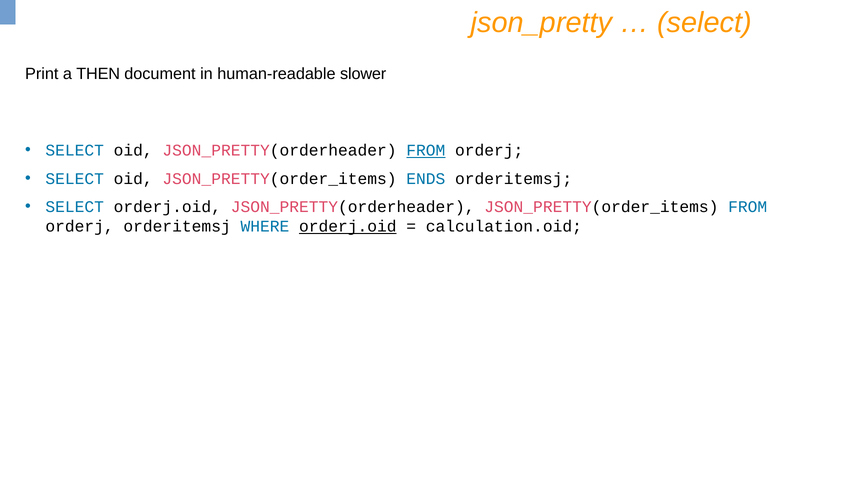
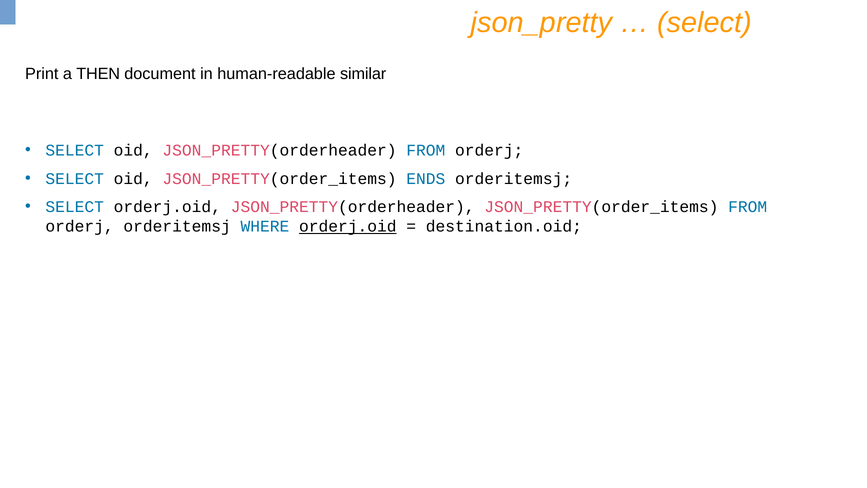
slower: slower -> similar
FROM at (426, 150) underline: present -> none
calculation.oid: calculation.oid -> destination.oid
